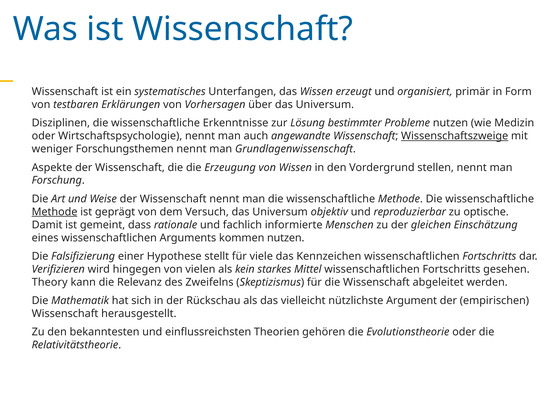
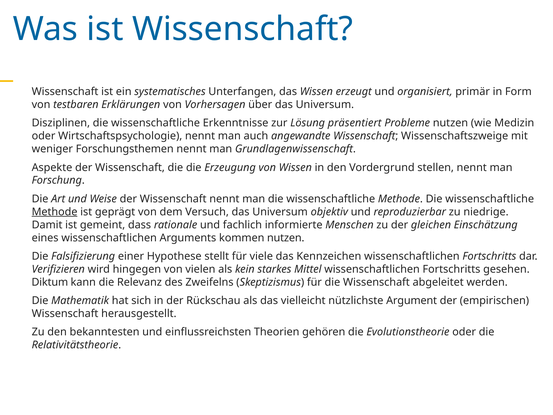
bestimmter: bestimmter -> präsentiert
Wissenschaftszweige underline: present -> none
optische: optische -> niedrige
Theory: Theory -> Diktum
